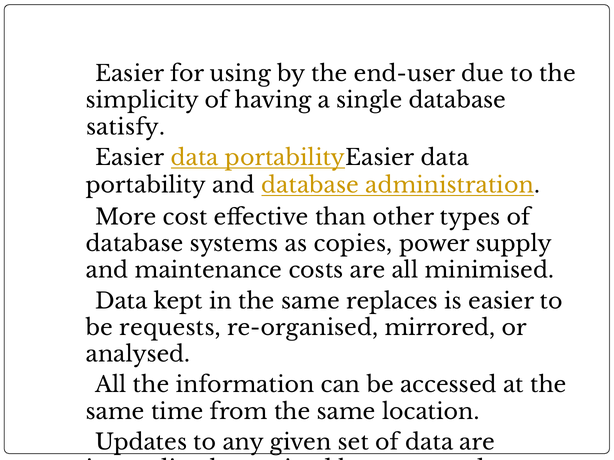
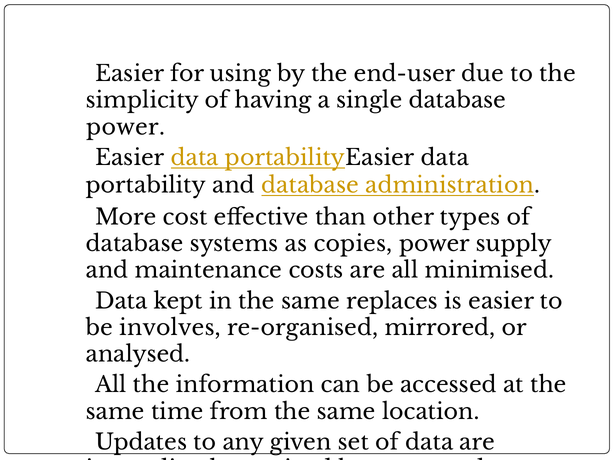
satisfy at (126, 127): satisfy -> power
requests: requests -> involves
